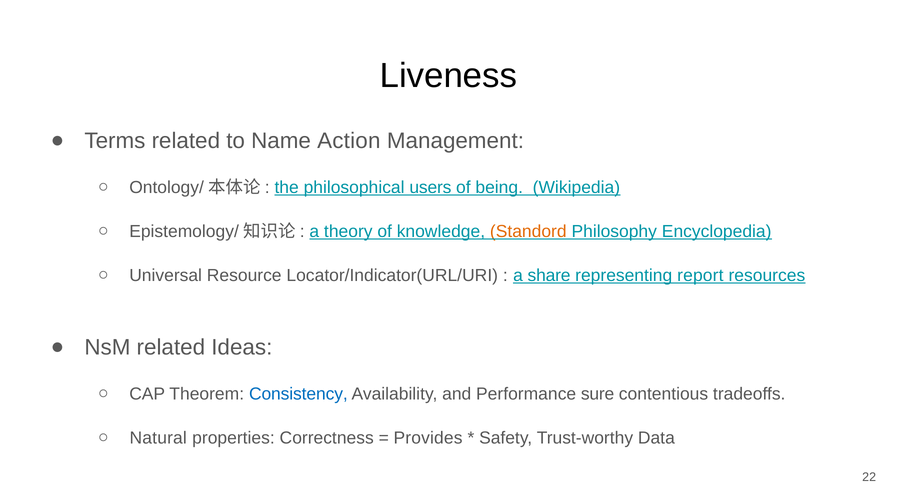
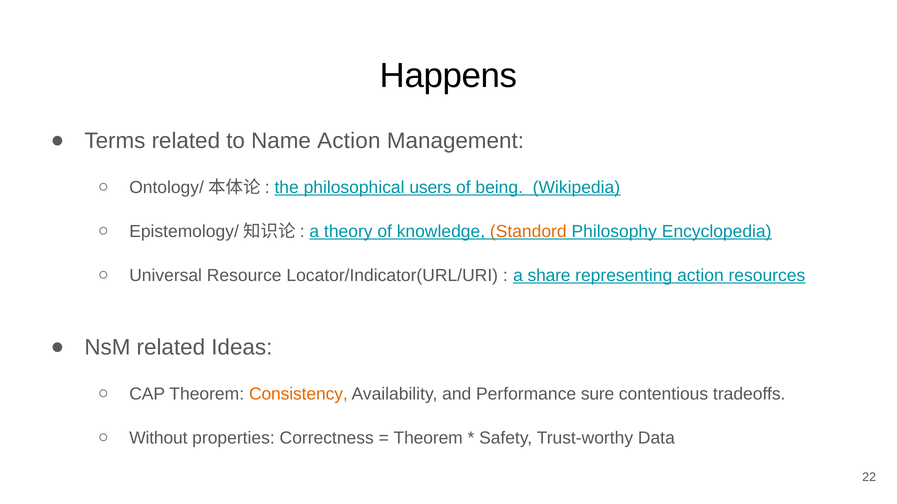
Liveness: Liveness -> Happens
representing report: report -> action
Consistency colour: blue -> orange
Natural: Natural -> Without
Provides at (428, 438): Provides -> Theorem
